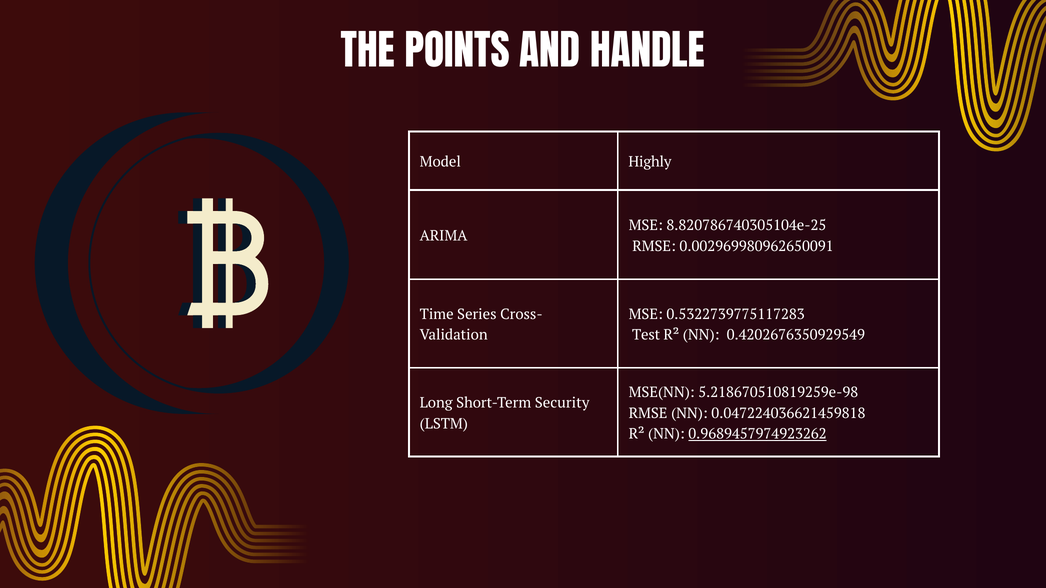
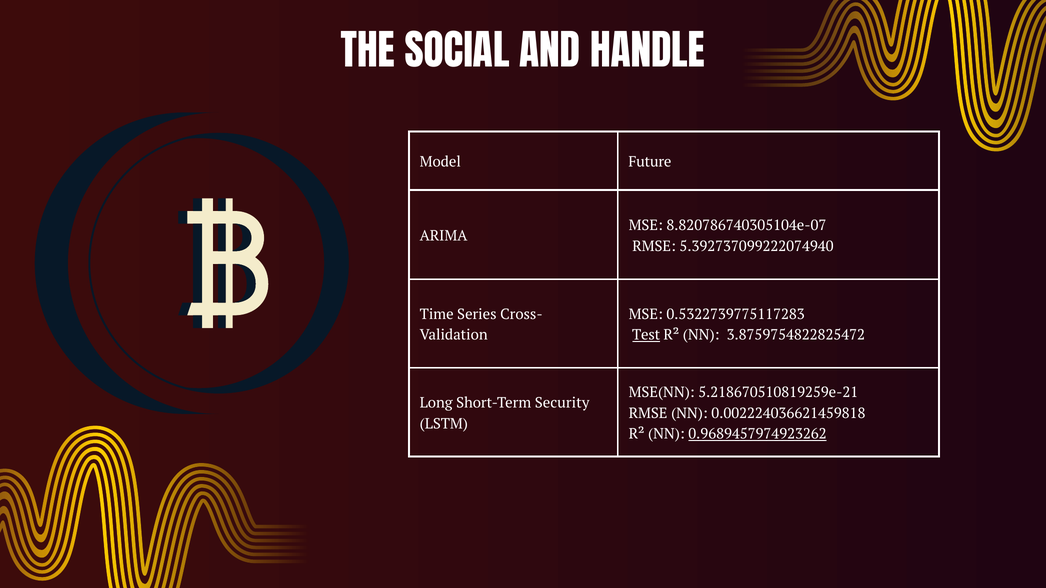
POINTS: POINTS -> SOCIAL
Highly: Highly -> Future
8.820786740305104e-25: 8.820786740305104e-25 -> 8.820786740305104e-07
0.002969980962650091: 0.002969980962650091 -> 5.392737099222074940
Test underline: none -> present
0.4202676350929549: 0.4202676350929549 -> 3.8759754822825472
5.218670510819259e-98: 5.218670510819259e-98 -> 5.218670510819259e-21
0.047224036621459818: 0.047224036621459818 -> 0.002224036621459818
